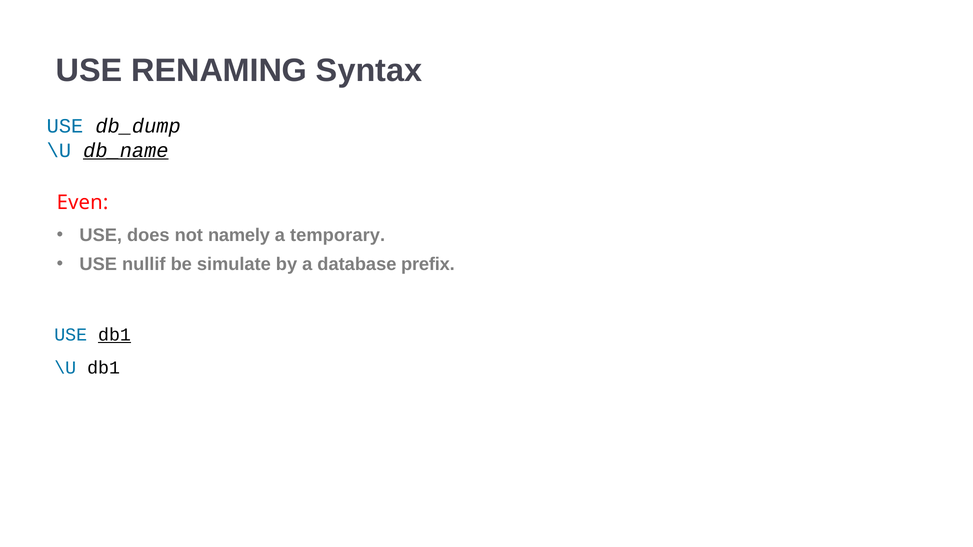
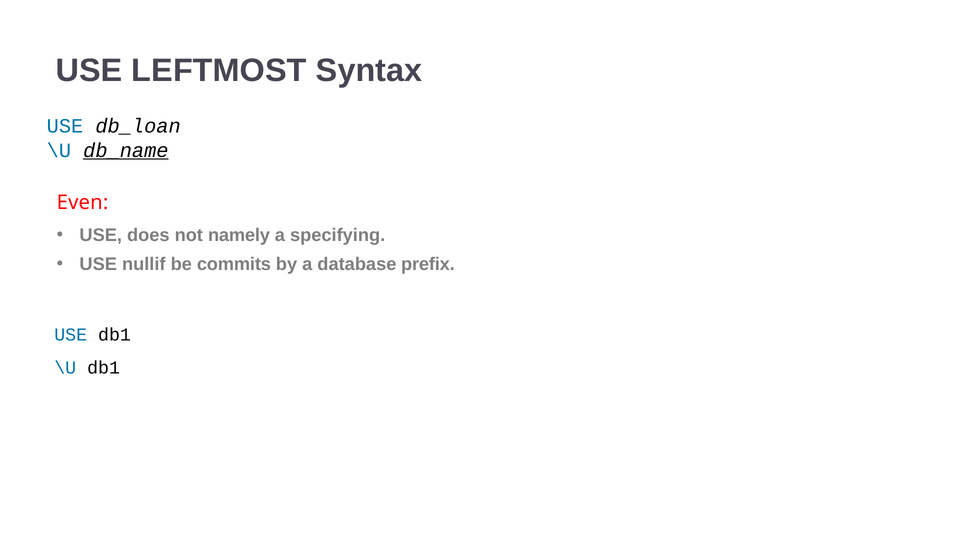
RENAMING: RENAMING -> LEFTMOST
db_dump: db_dump -> db_loan
temporary: temporary -> specifying
simulate: simulate -> commits
db1 at (115, 335) underline: present -> none
